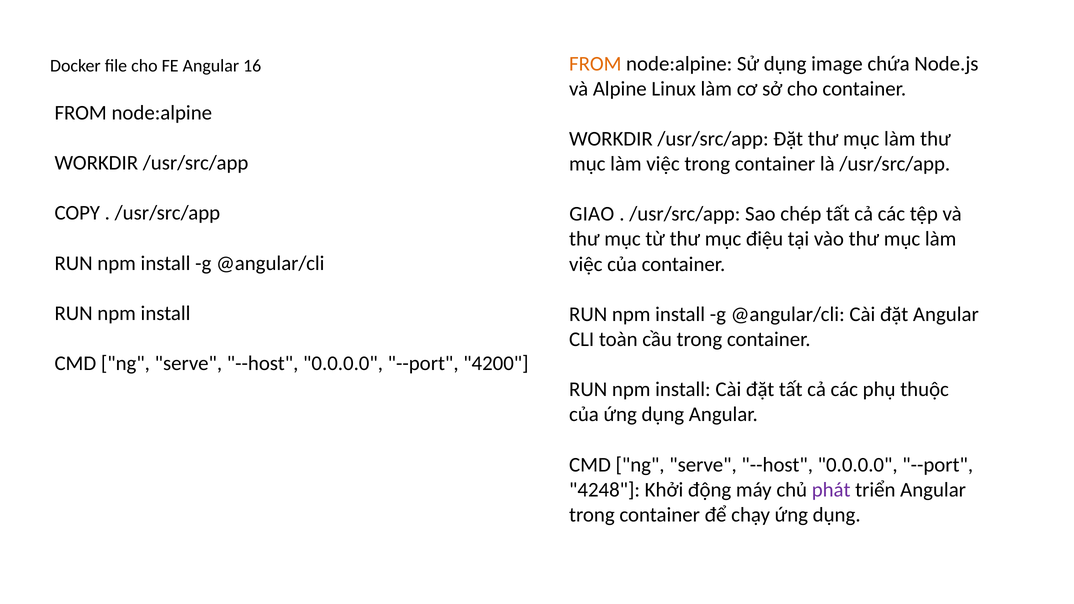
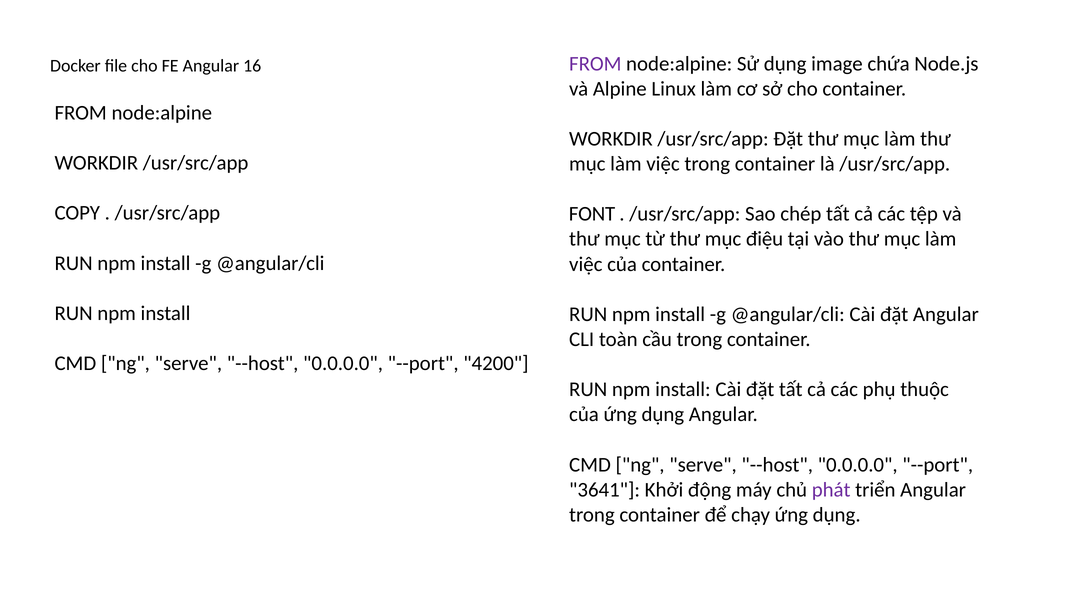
FROM at (595, 64) colour: orange -> purple
GIAO: GIAO -> FONT
4248: 4248 -> 3641
